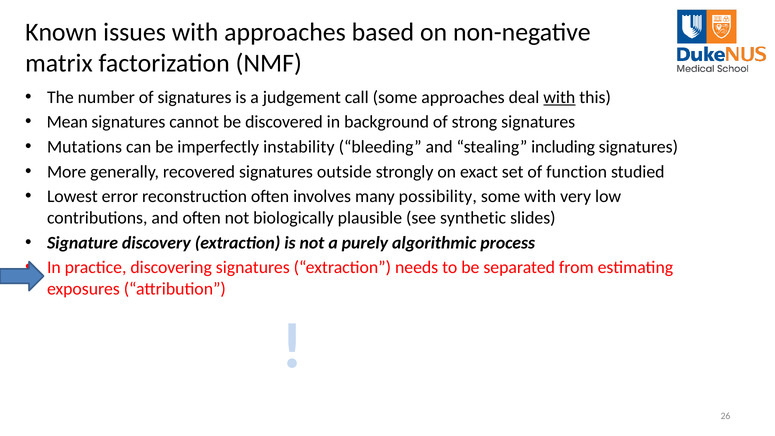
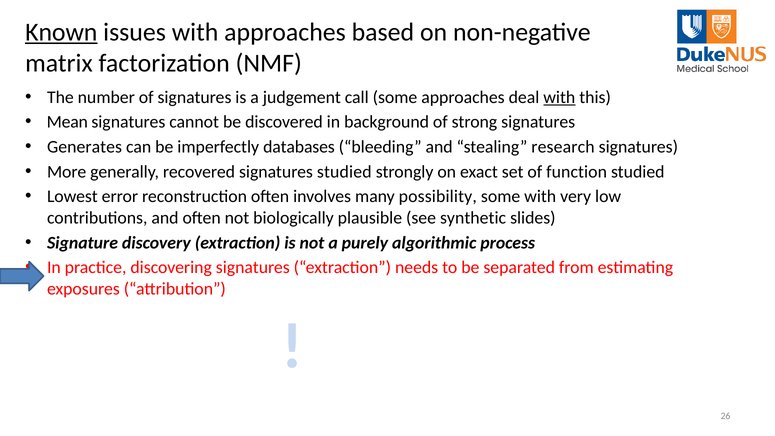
Known underline: none -> present
Mutations: Mutations -> Generates
instability: instability -> databases
including: including -> research
signatures outside: outside -> studied
